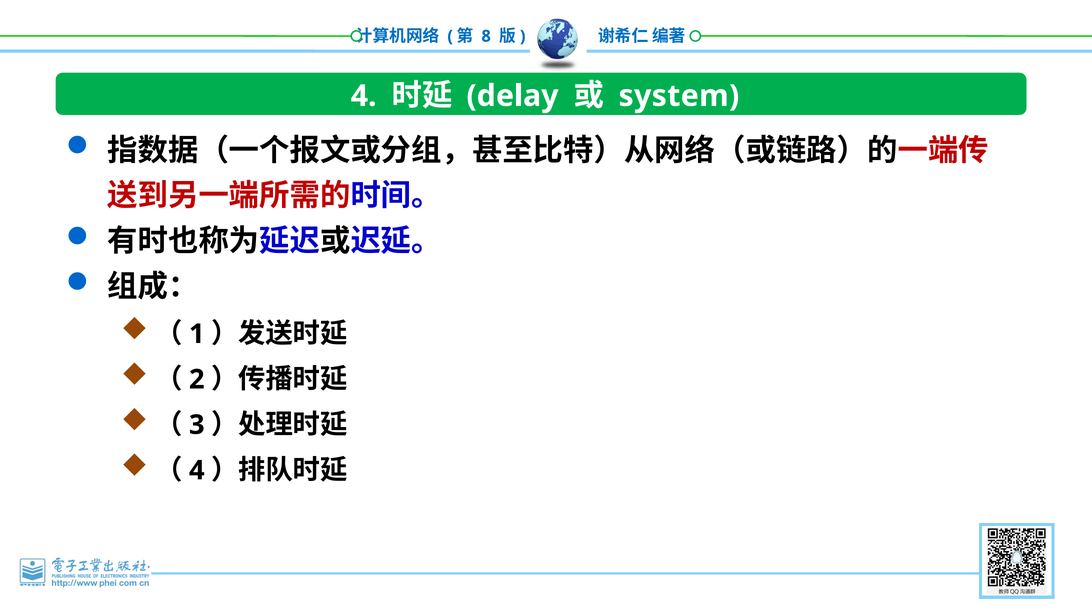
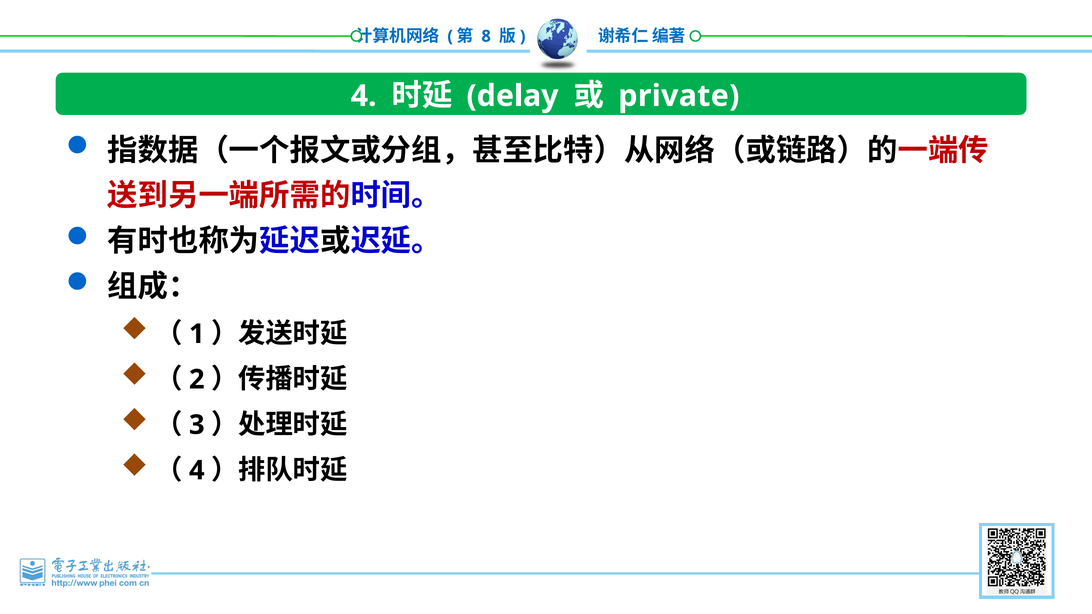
system: system -> private
